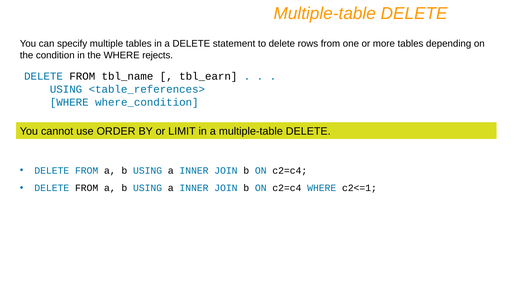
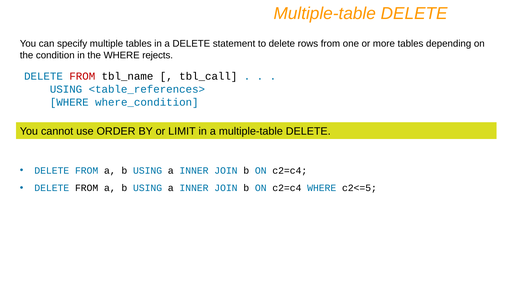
FROM at (82, 76) colour: black -> red
tbl_earn: tbl_earn -> tbl_call
c2<=1: c2<=1 -> c2<=5
